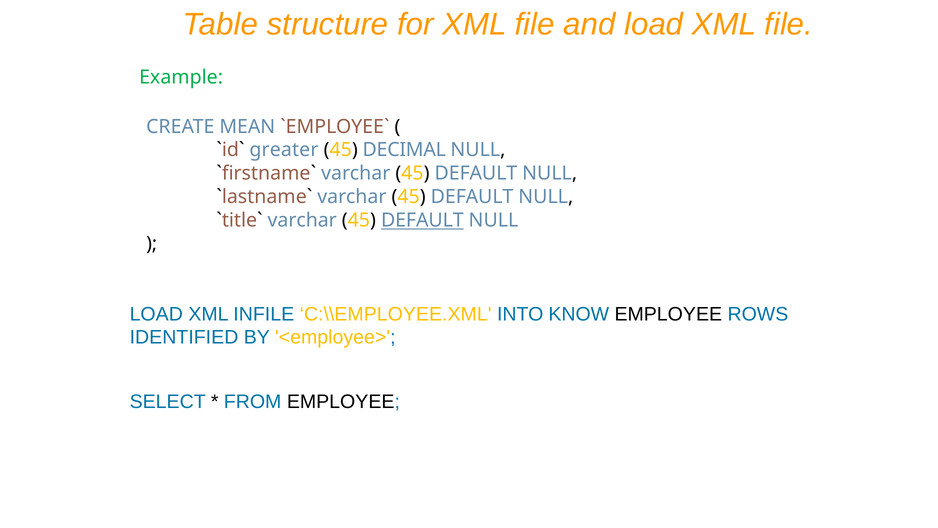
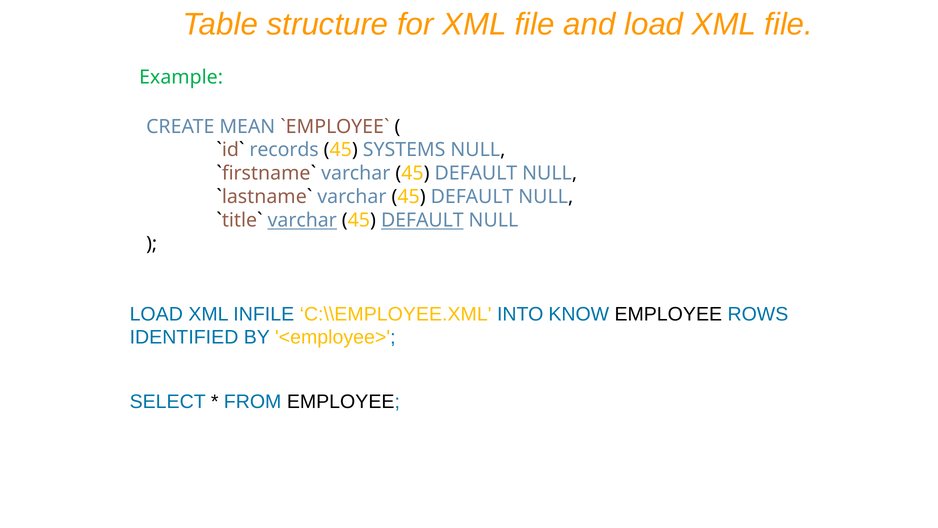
greater: greater -> records
DECIMAL: DECIMAL -> SYSTEMS
varchar at (302, 220) underline: none -> present
